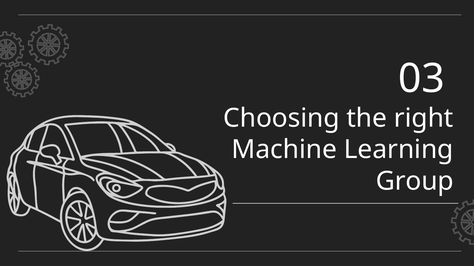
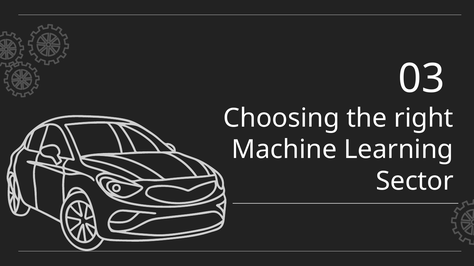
Group: Group -> Sector
